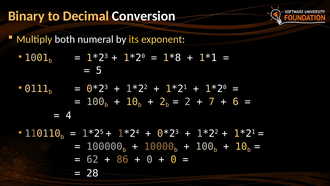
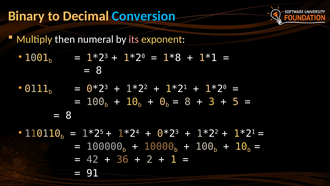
Conversion colour: white -> light blue
both: both -> then
its colour: yellow -> pink
5 at (99, 71): 5 -> 8
2 at (163, 102): 2 -> 0
2 at (188, 102): 2 -> 8
7: 7 -> 3
6: 6 -> 5
4 at (69, 115): 4 -> 8
62: 62 -> 42
86: 86 -> 36
0 at (150, 159): 0 -> 2
0 at (174, 159): 0 -> 1
28: 28 -> 91
